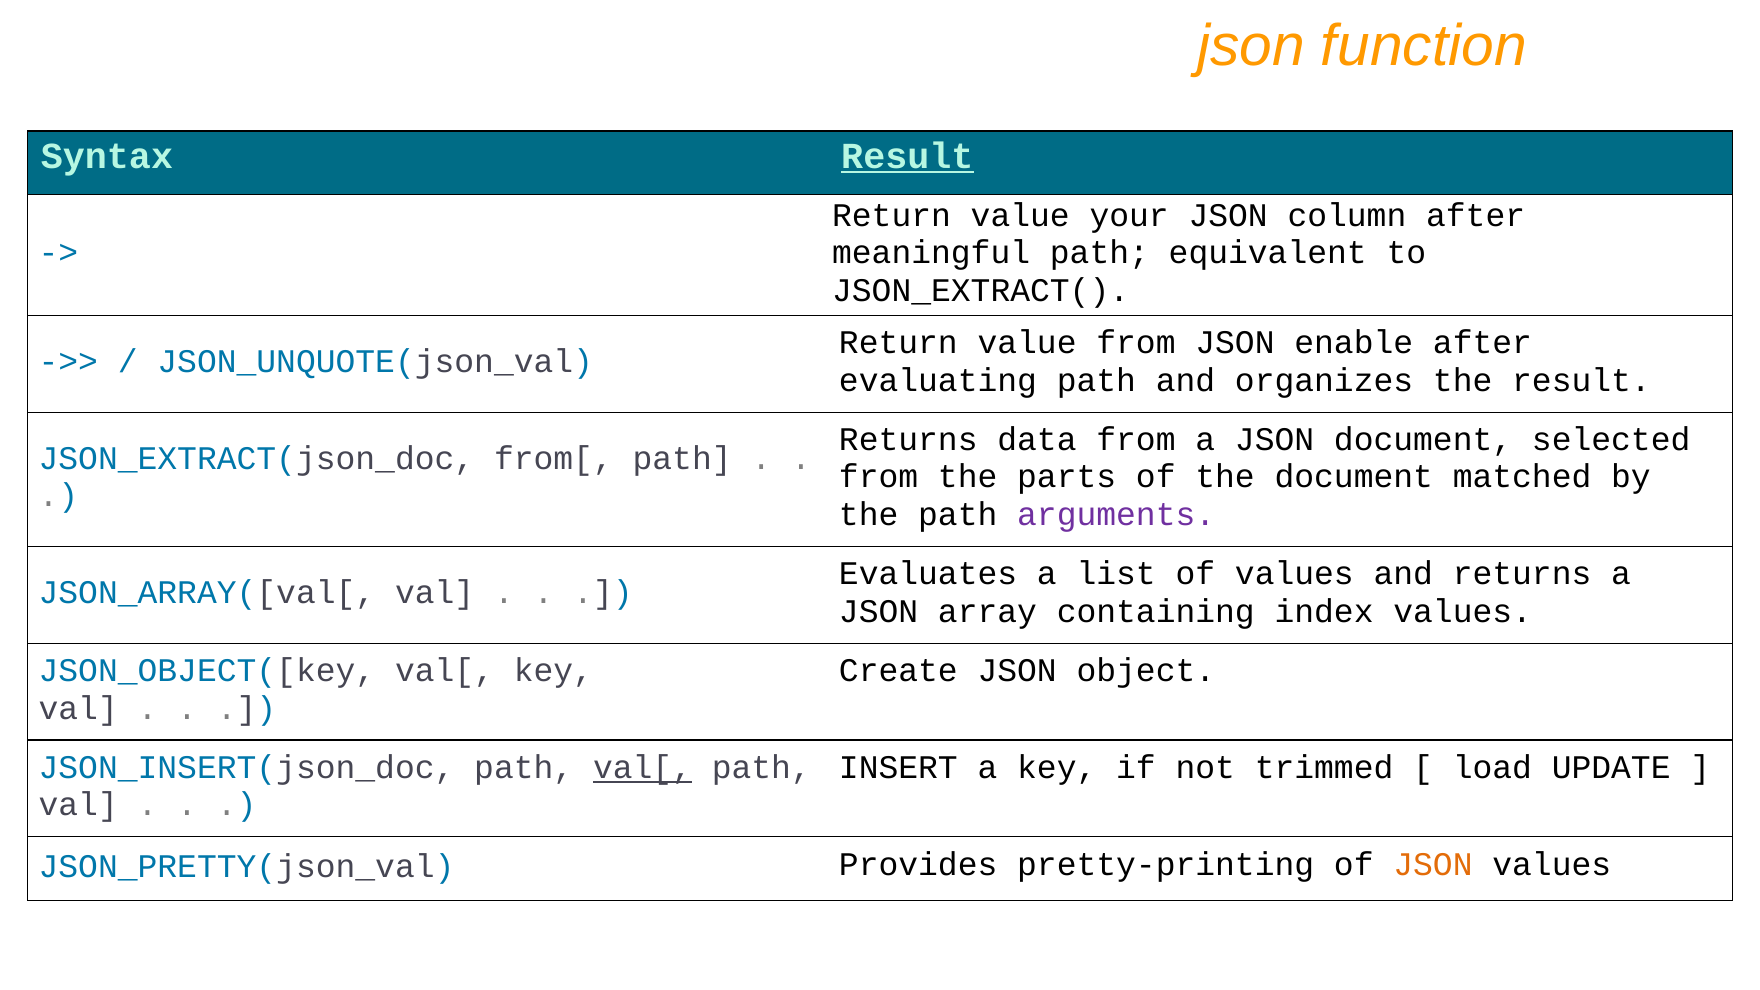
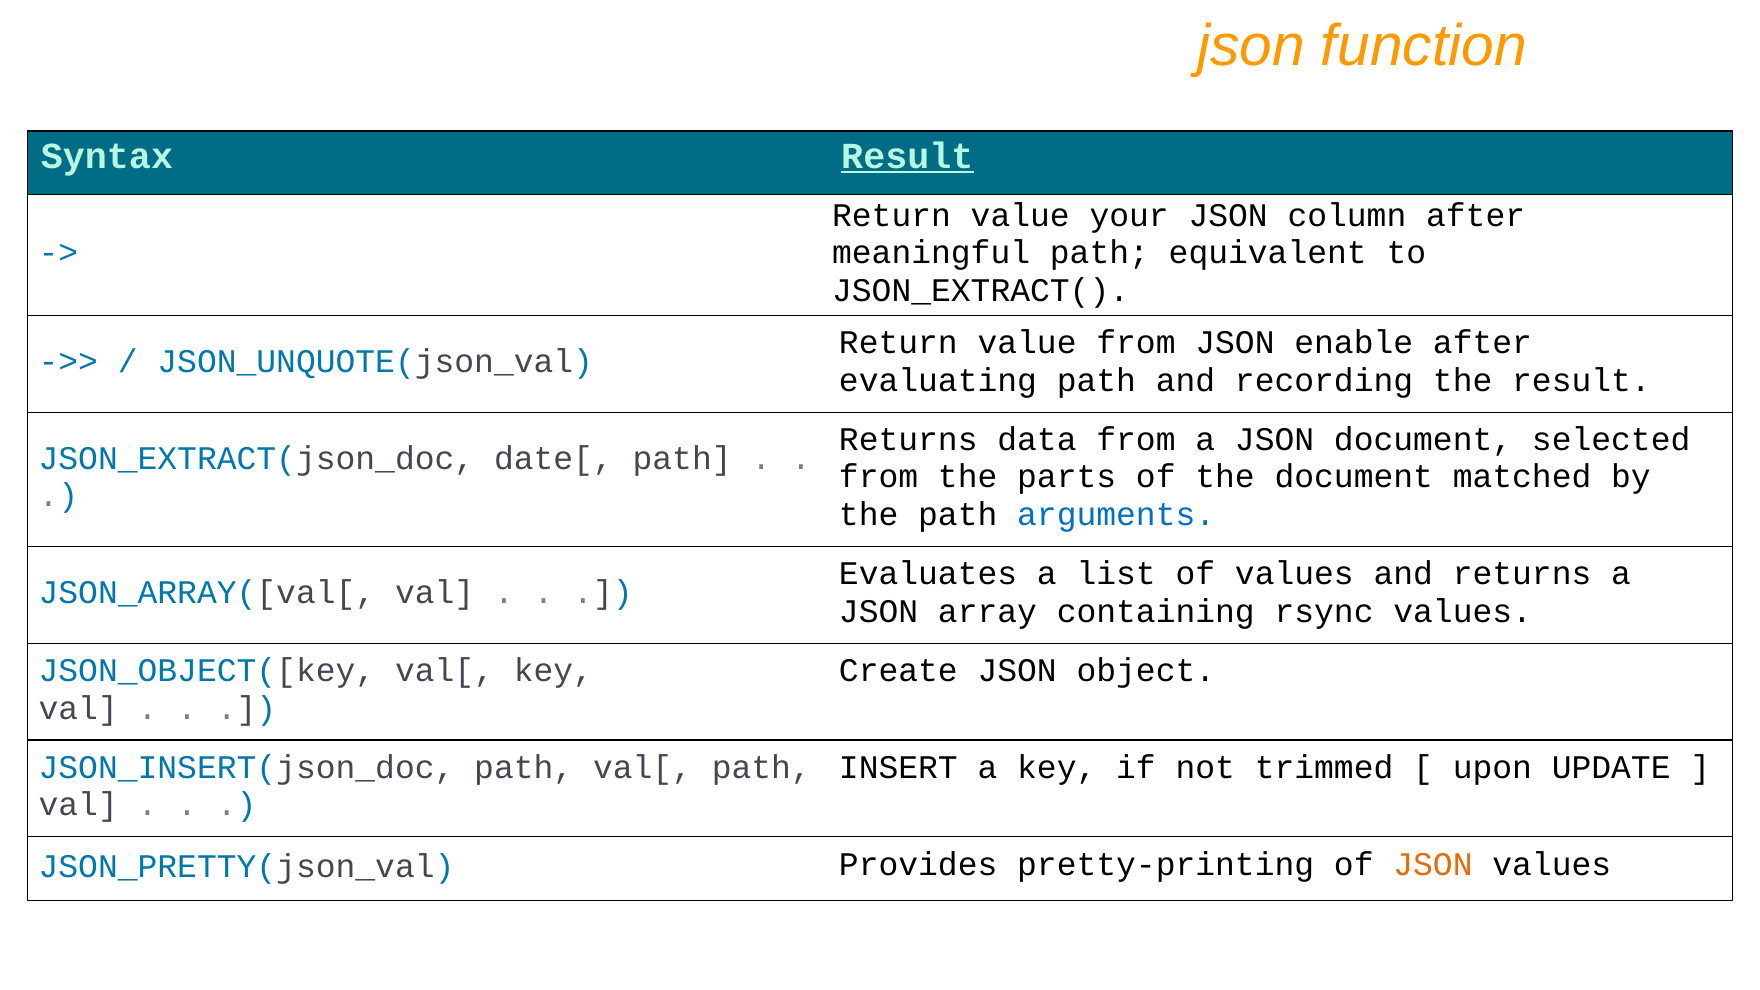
organizes: organizes -> recording
from[: from[ -> date[
arguments colour: purple -> blue
index: index -> rsync
val[ at (643, 768) underline: present -> none
load: load -> upon
